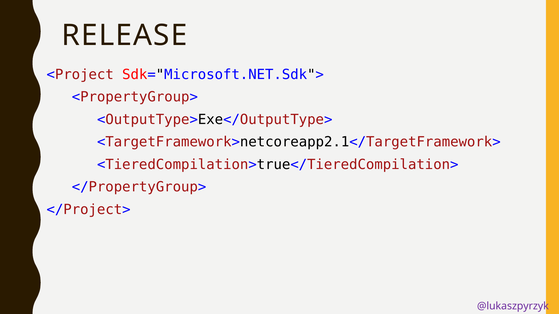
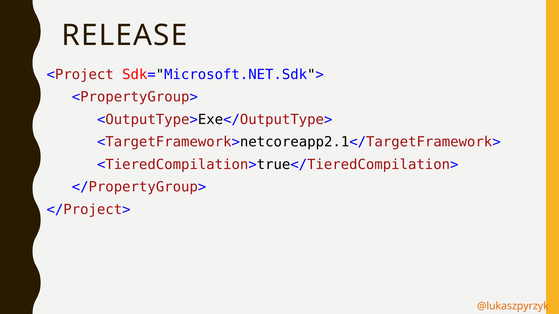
@lukaszpyrzyk colour: purple -> orange
